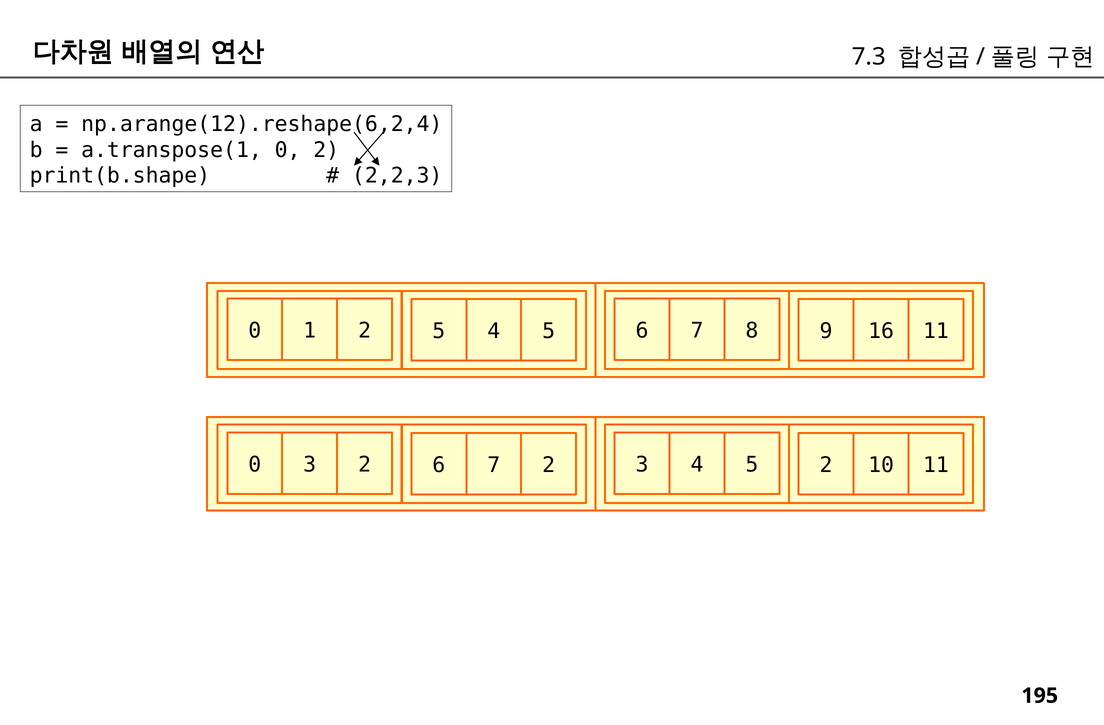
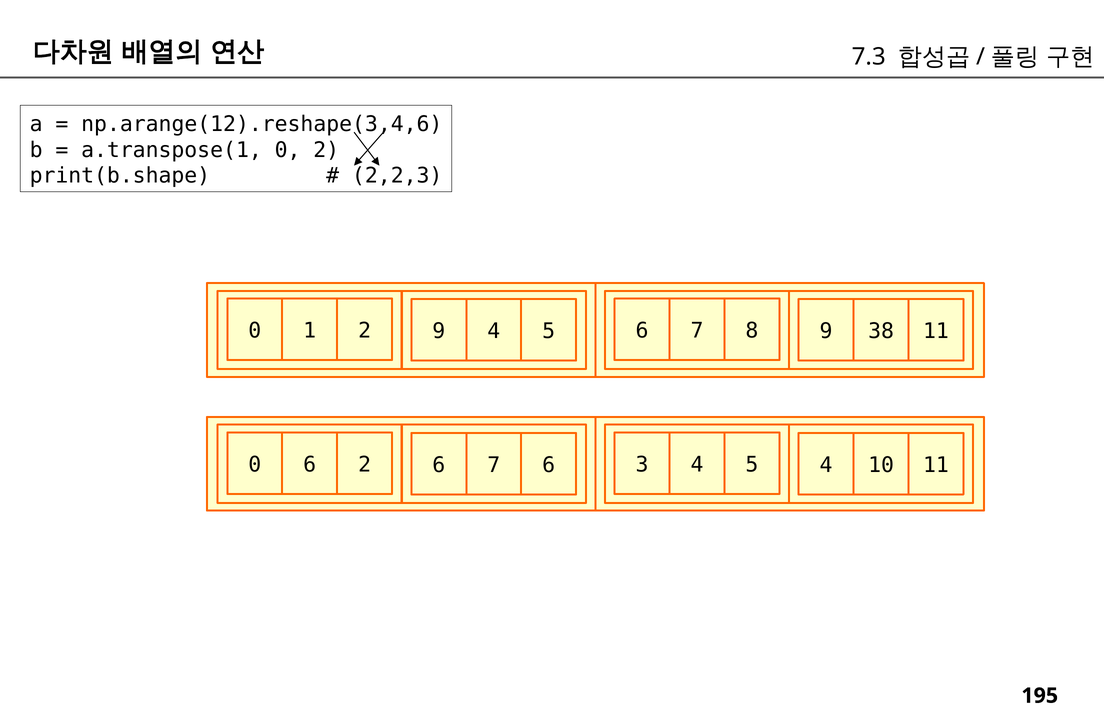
np.arange(12).reshape(6,2,4: np.arange(12).reshape(6,2,4 -> np.arange(12).reshape(3,4,6
2 5: 5 -> 9
16: 16 -> 38
0 3: 3 -> 6
7 2: 2 -> 6
5 2: 2 -> 4
